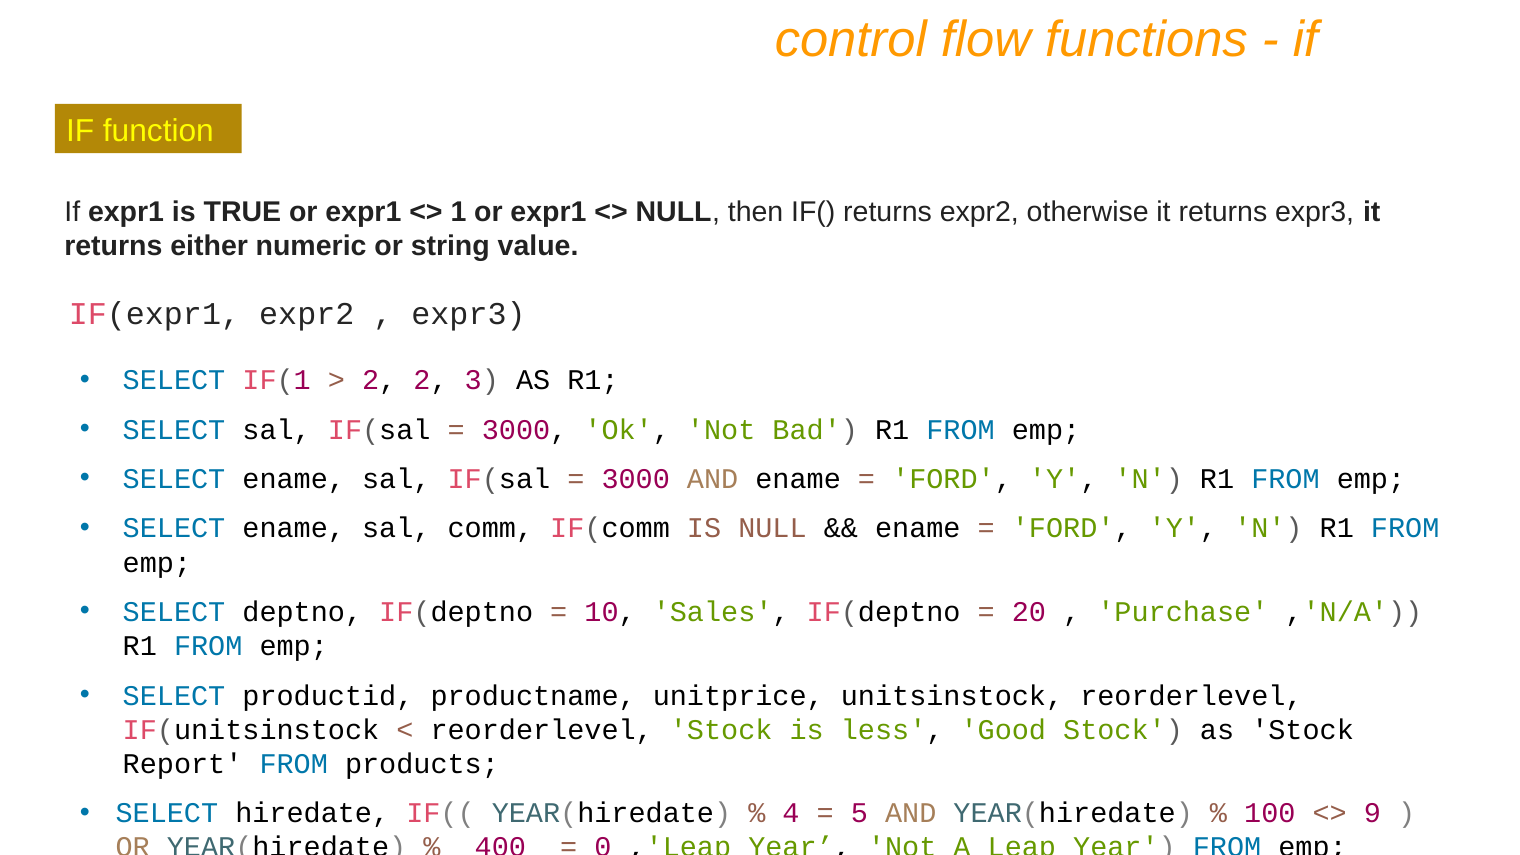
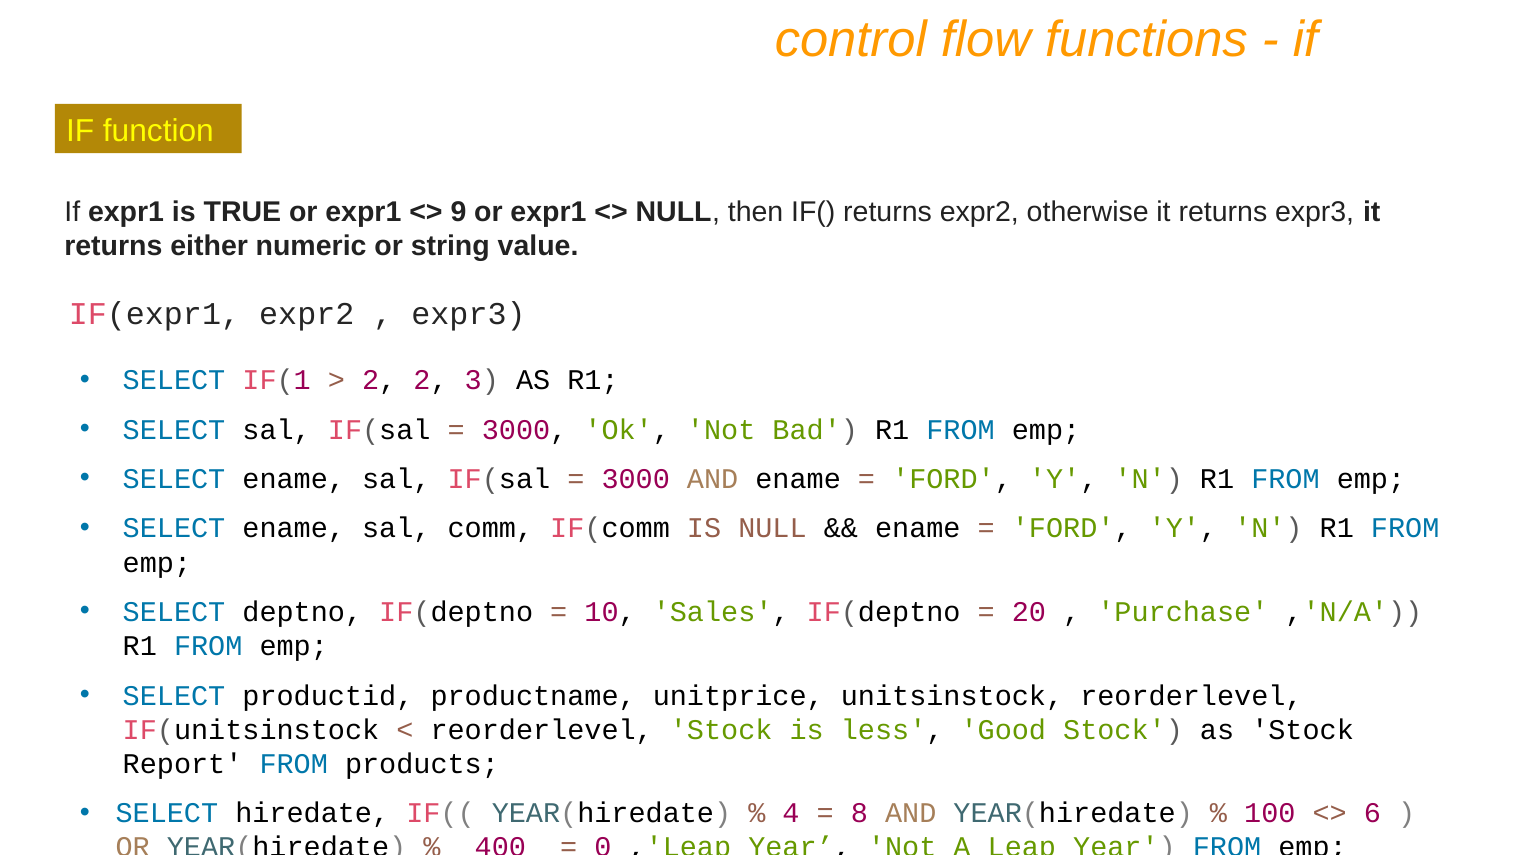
1: 1 -> 9
5: 5 -> 8
9: 9 -> 6
